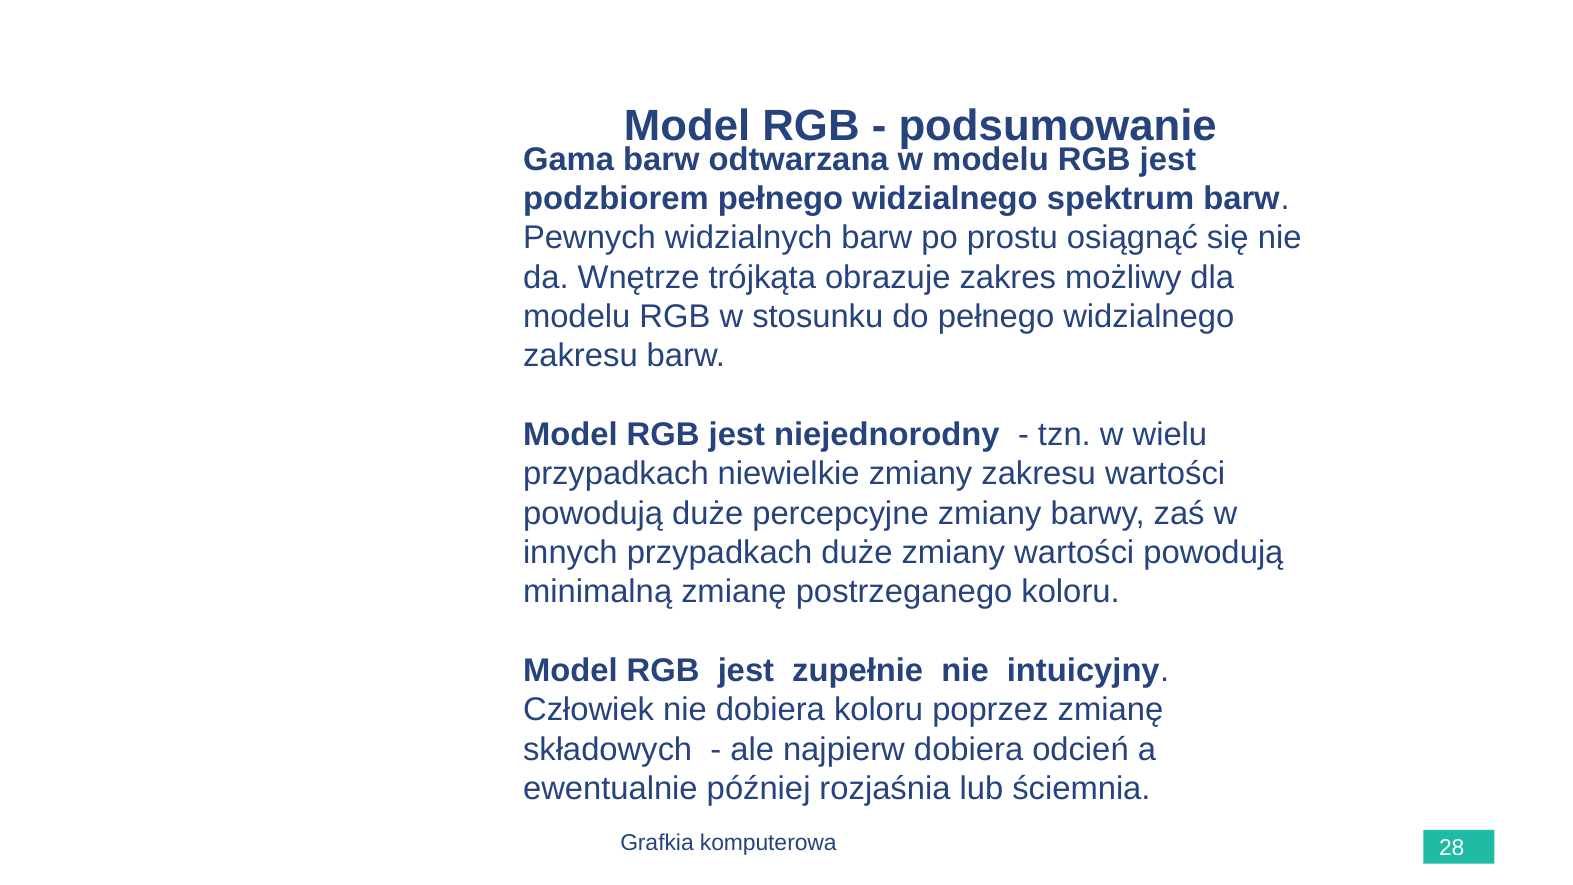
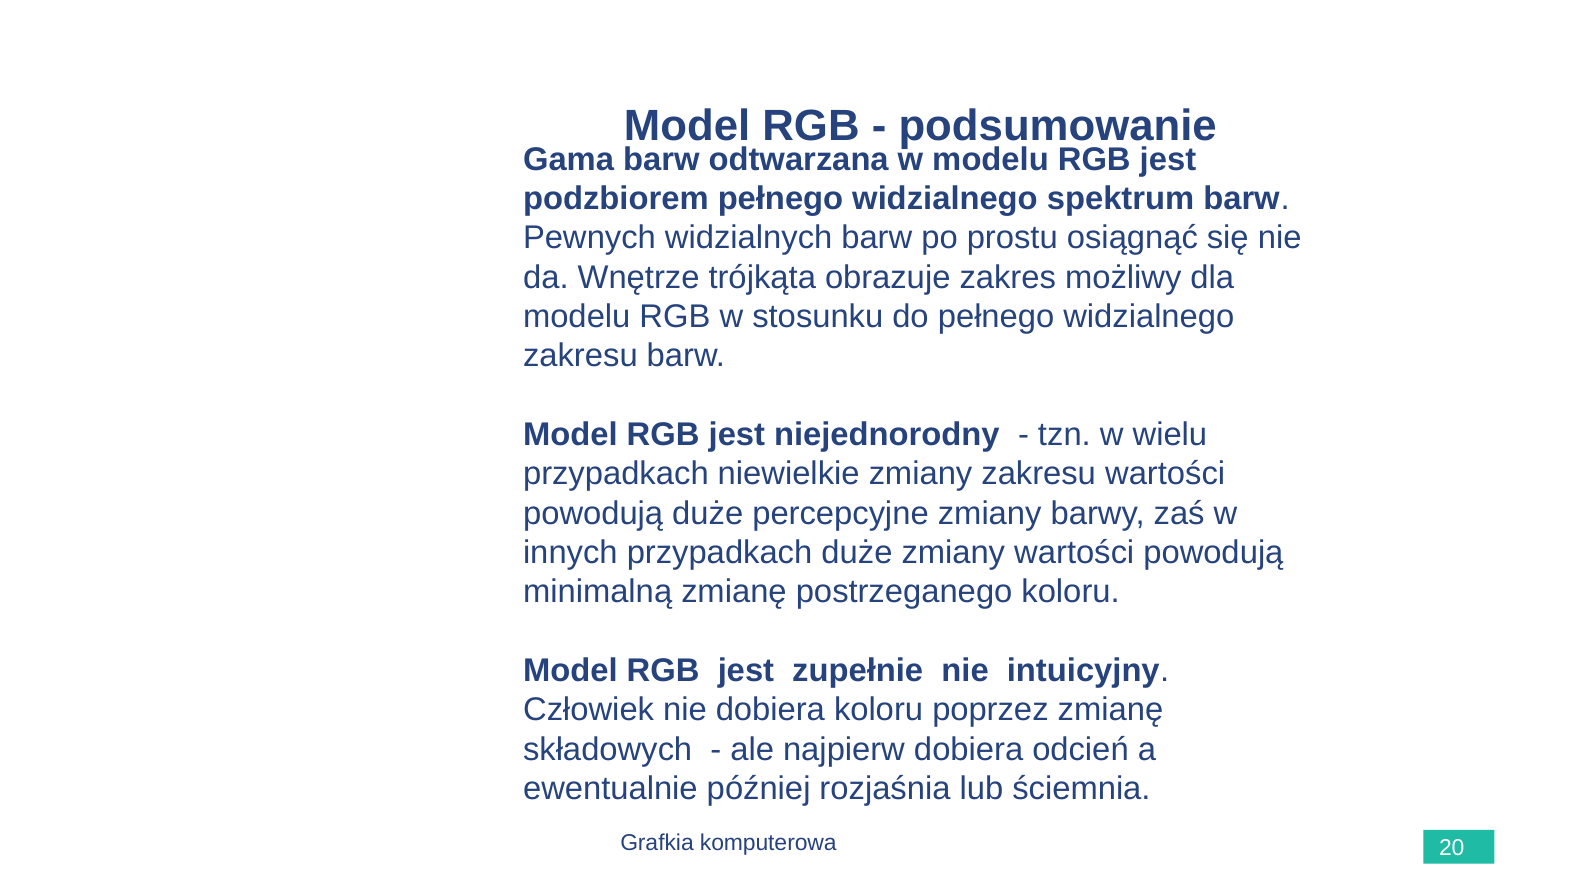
28: 28 -> 20
